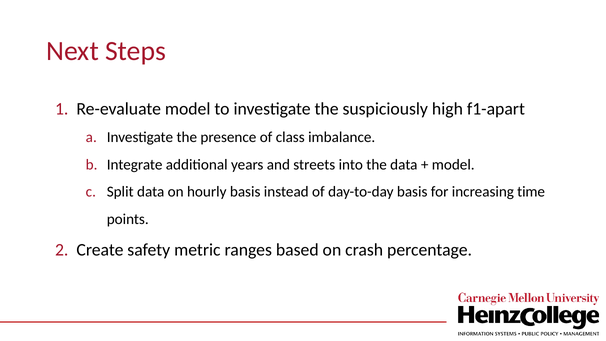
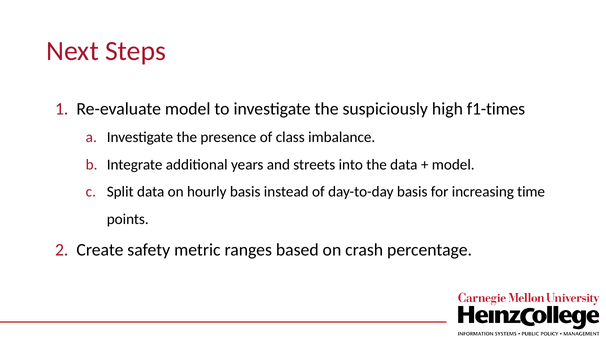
f1-apart: f1-apart -> f1-times
